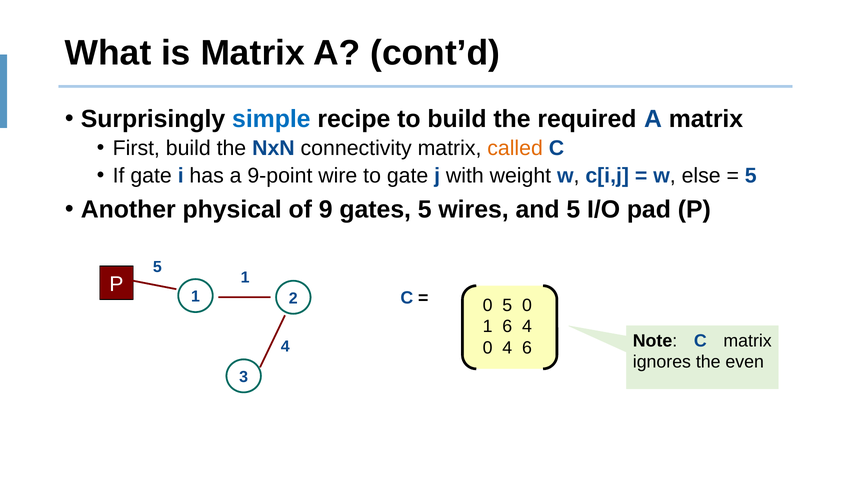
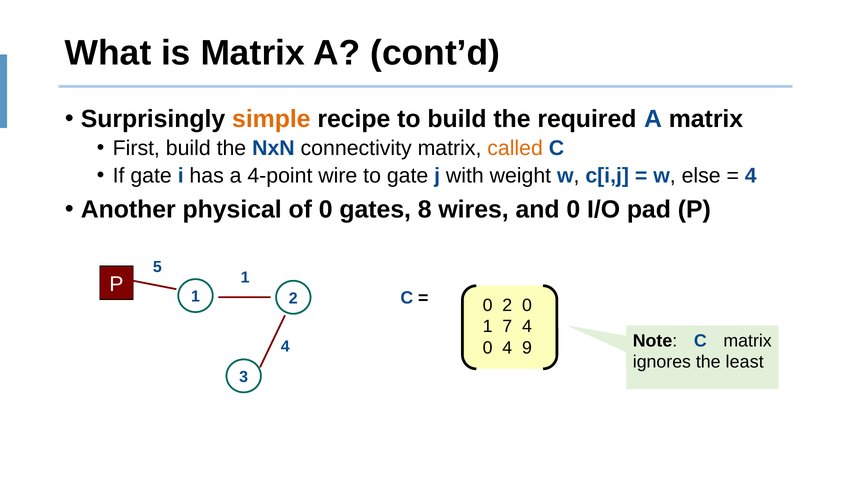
simple colour: blue -> orange
9-point: 9-point -> 4-point
5 at (751, 176): 5 -> 4
of 9: 9 -> 0
gates 5: 5 -> 8
and 5: 5 -> 0
0 5: 5 -> 2
1 6: 6 -> 7
4 6: 6 -> 9
even: even -> least
